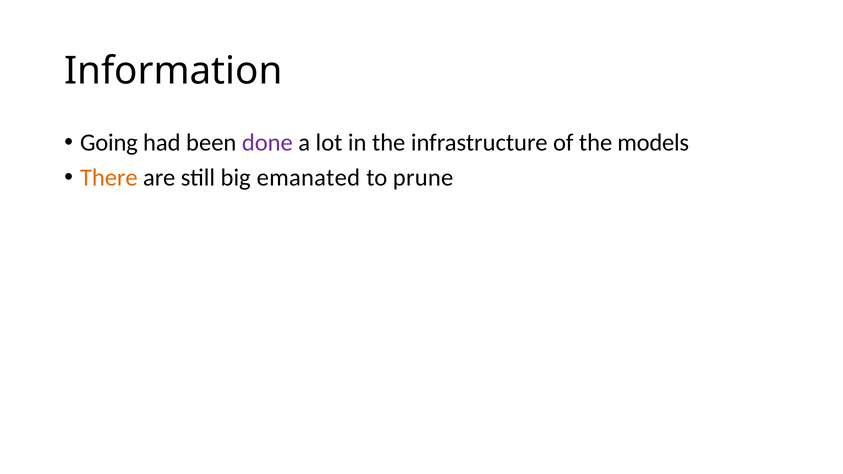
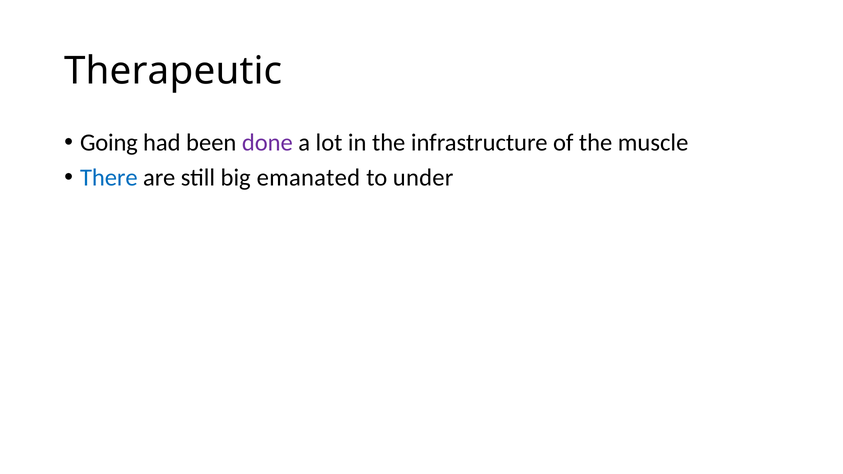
Information: Information -> Therapeutic
models: models -> muscle
There colour: orange -> blue
prune: prune -> under
